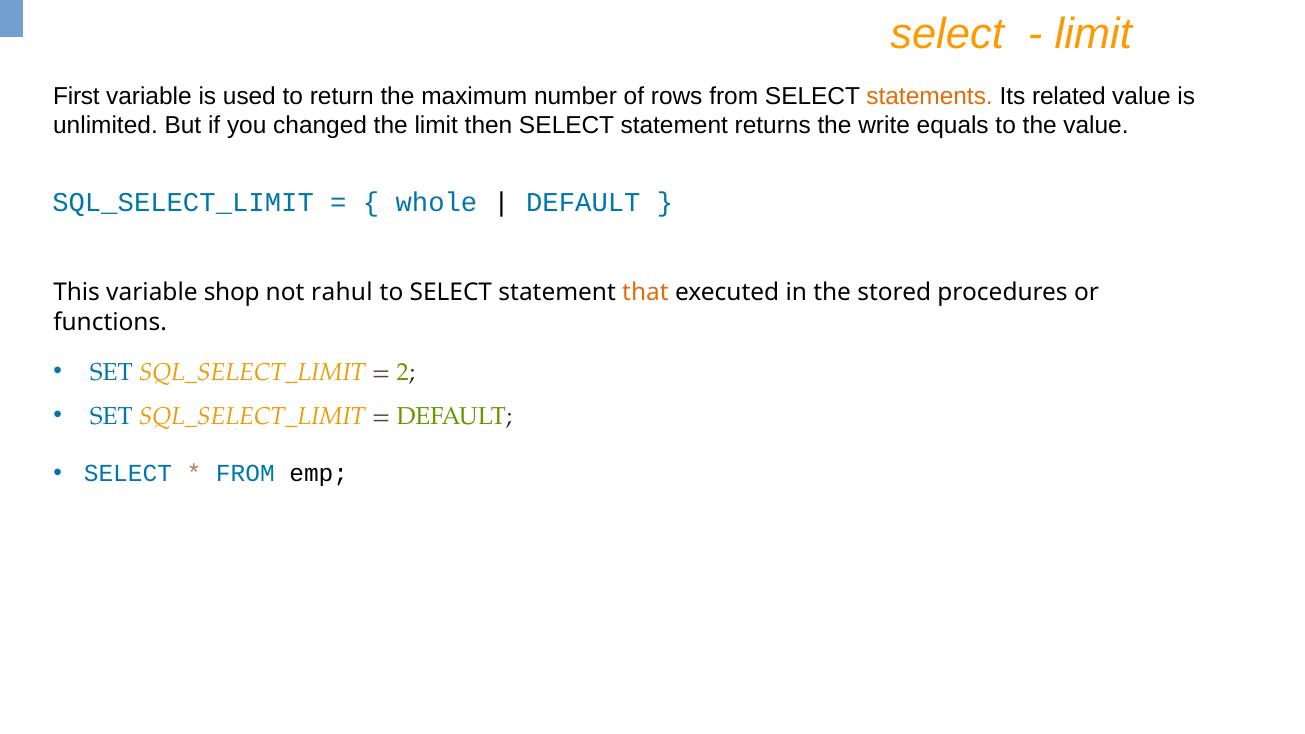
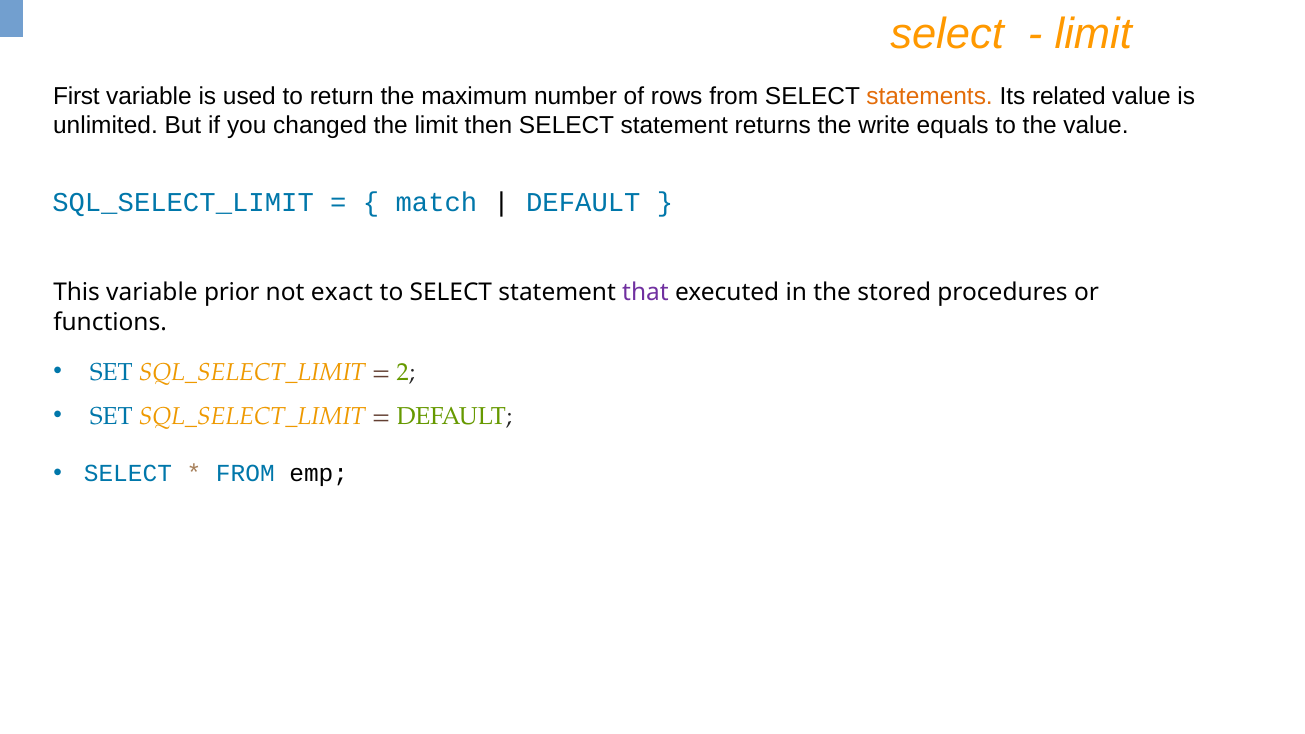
whole: whole -> match
shop: shop -> prior
rahul: rahul -> exact
that colour: orange -> purple
